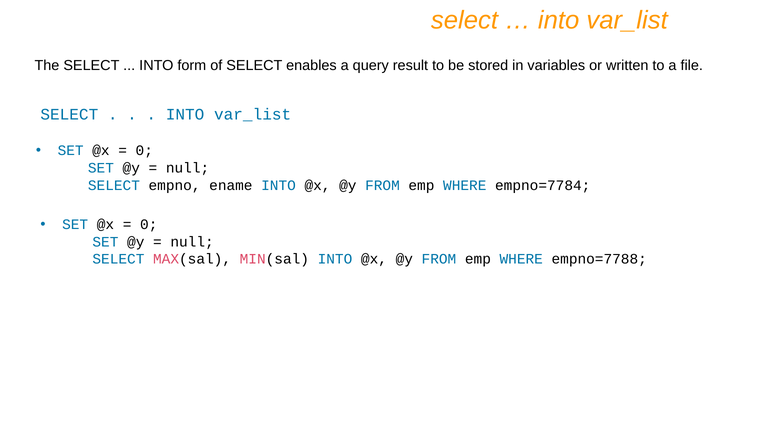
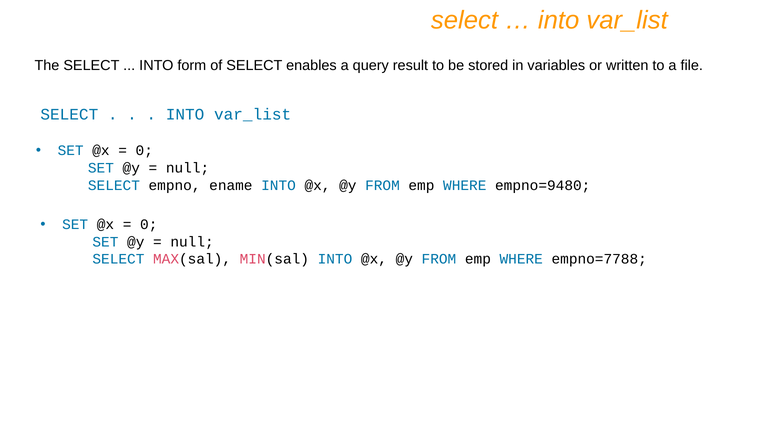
empno=7784: empno=7784 -> empno=9480
